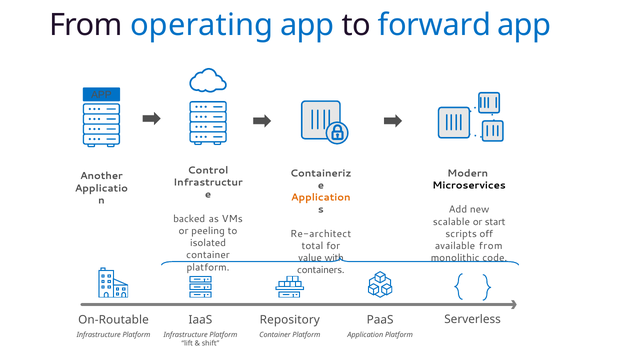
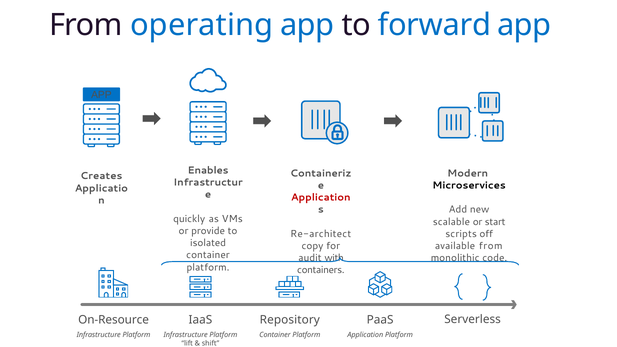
Control: Control -> Enables
Another: Another -> Creates
Application at (321, 197) colour: orange -> red
backed: backed -> quickly
peeling: peeling -> provide
total: total -> copy
value: value -> audit
On-Routable: On-Routable -> On-Resource
